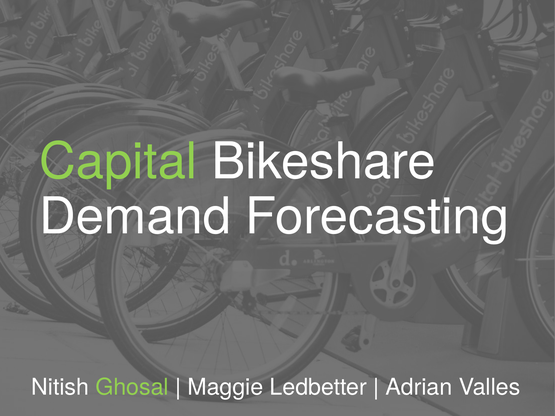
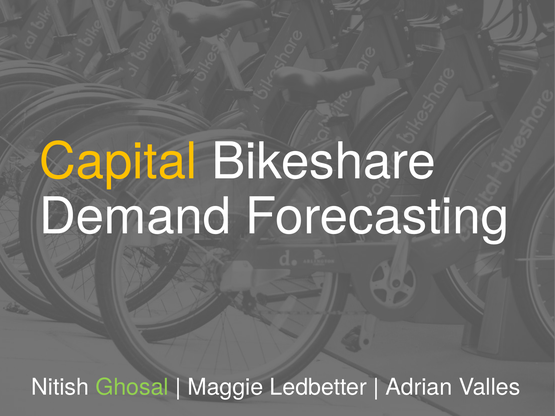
Capital colour: light green -> yellow
